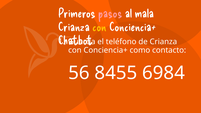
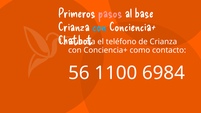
mala: mala -> base
con at (100, 27) colour: yellow -> light blue
8455: 8455 -> 1100
